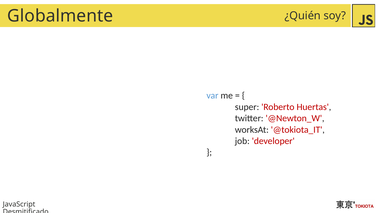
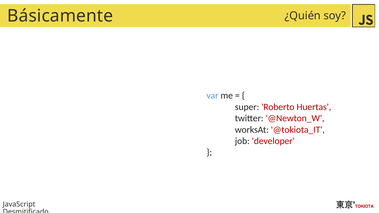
Globalmente: Globalmente -> Básicamente
